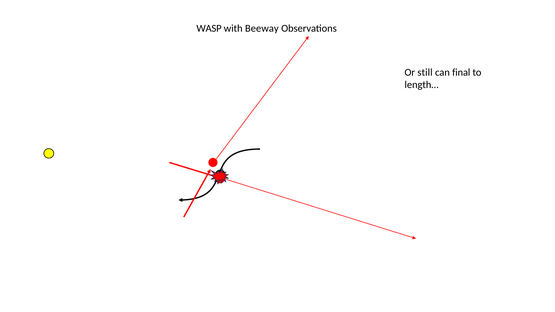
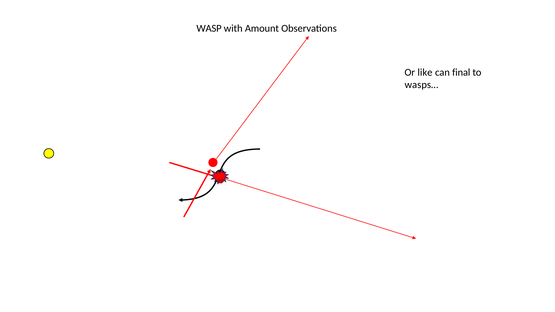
Beeway: Beeway -> Amount
still: still -> like
length…: length… -> wasps…
